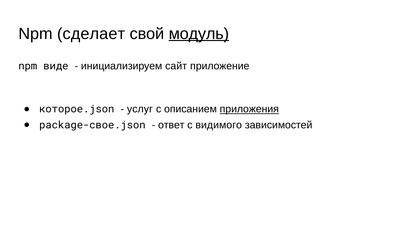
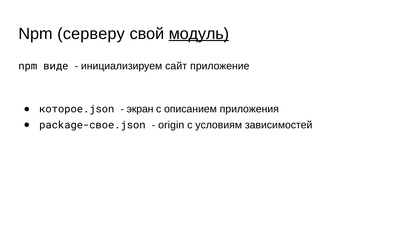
сделает: сделает -> серверу
услуг: услуг -> экран
приложения underline: present -> none
ответ: ответ -> origin
видимого: видимого -> условиям
